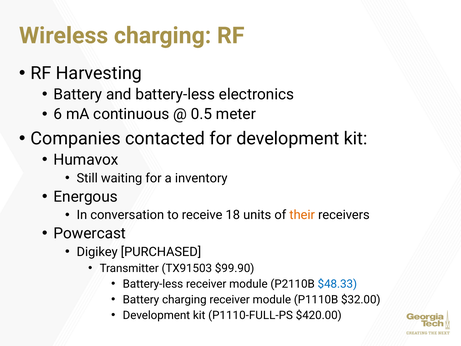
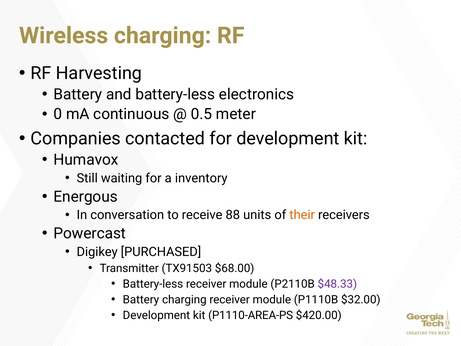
6: 6 -> 0
18: 18 -> 88
$99.90: $99.90 -> $68.00
$48.33 colour: blue -> purple
P1110-FULL-PS: P1110-FULL-PS -> P1110-AREA-PS
